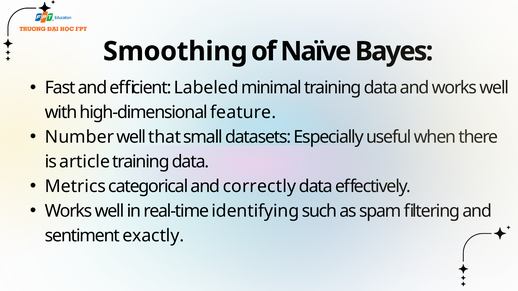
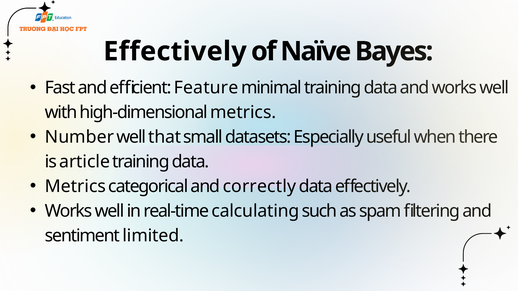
Smoothing at (175, 51): Smoothing -> Effectively
Labeled: Labeled -> Feature
high-dimensional feature: feature -> metrics
identifying: identifying -> calculating
exactly: exactly -> limited
